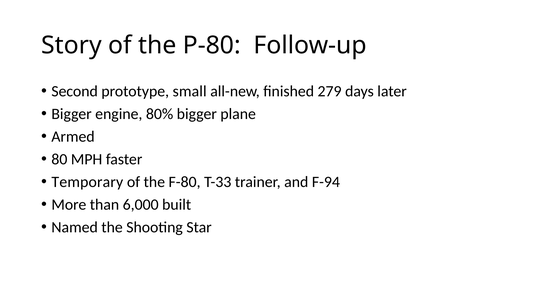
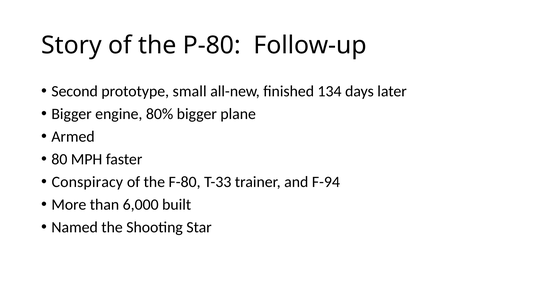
279: 279 -> 134
Temporary: Temporary -> Conspiracy
